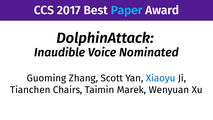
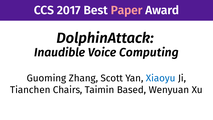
Paper colour: light blue -> pink
Nominated: Nominated -> Computing
Marek: Marek -> Based
